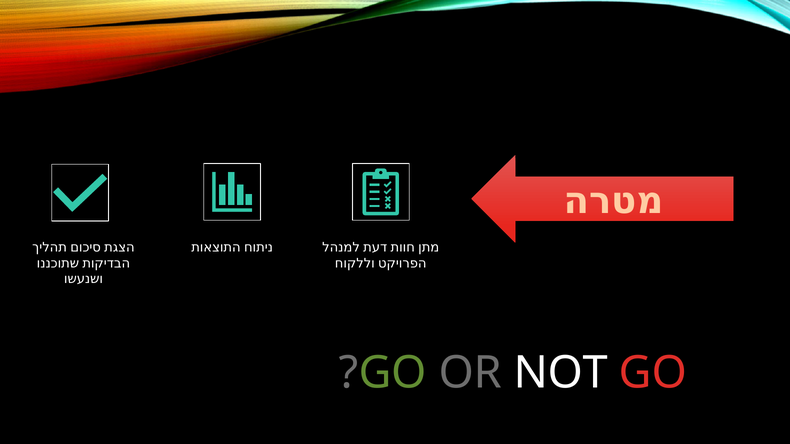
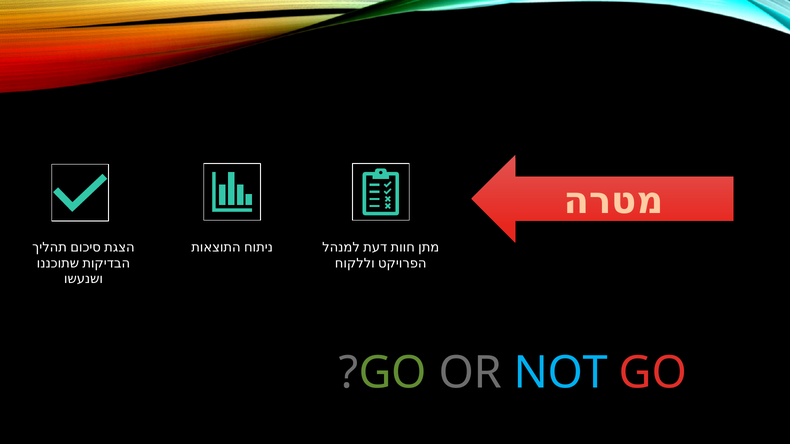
NOT colour: white -> light blue
